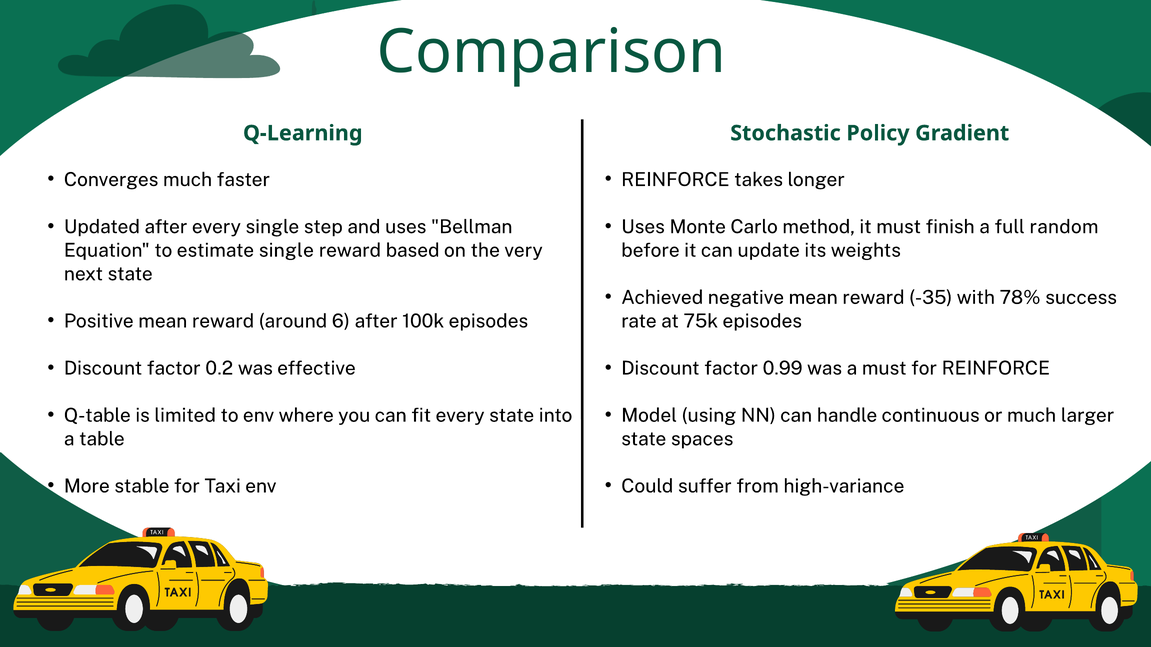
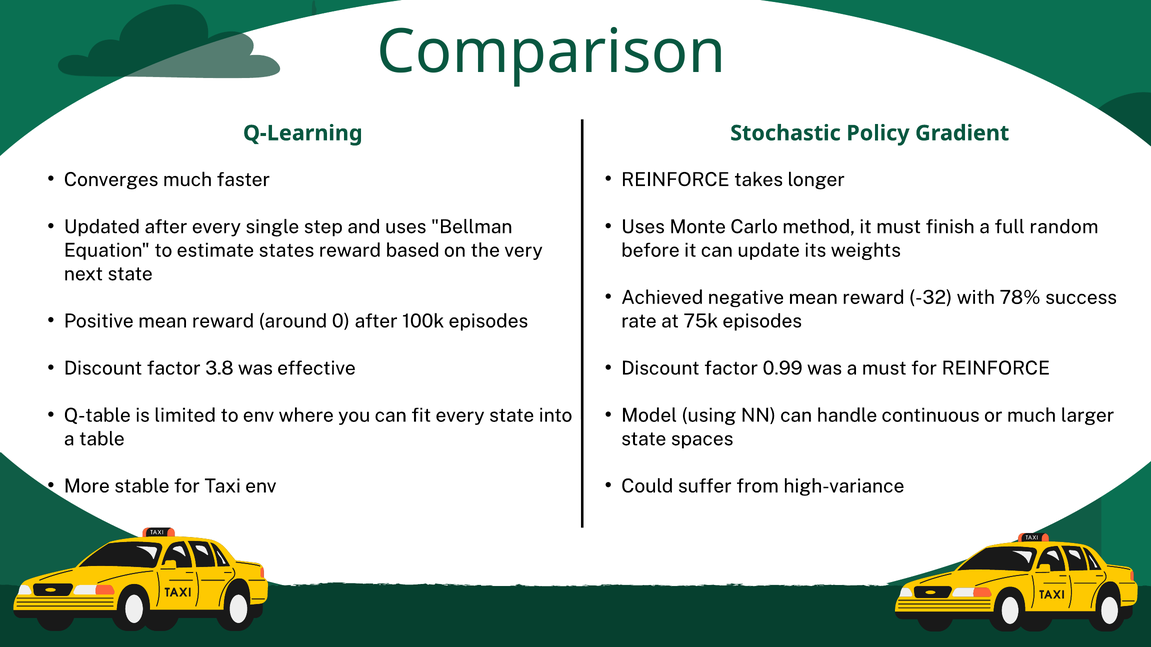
estimate single: single -> states
-35: -35 -> -32
6: 6 -> 0
0.2: 0.2 -> 3.8
